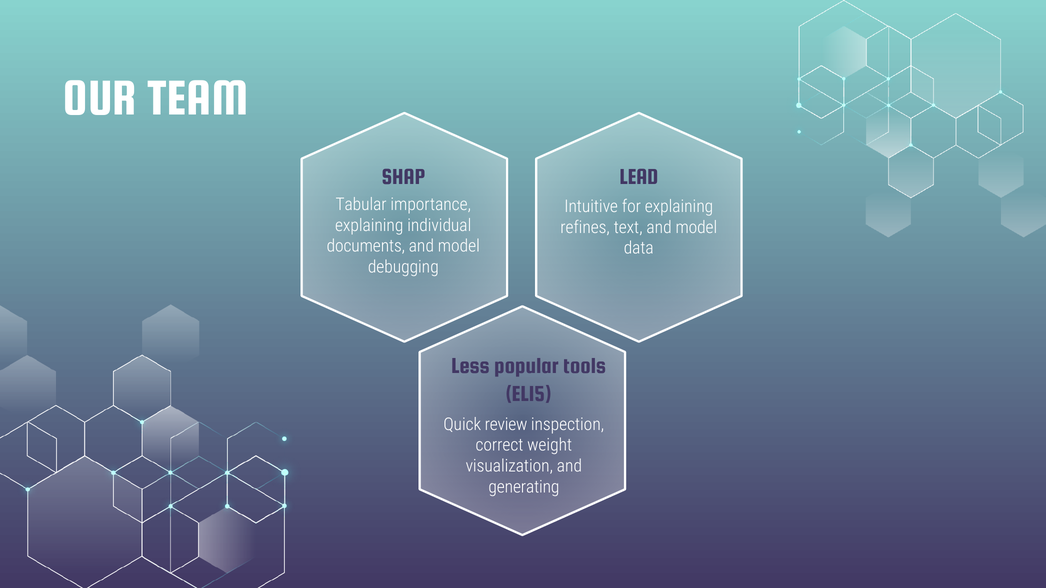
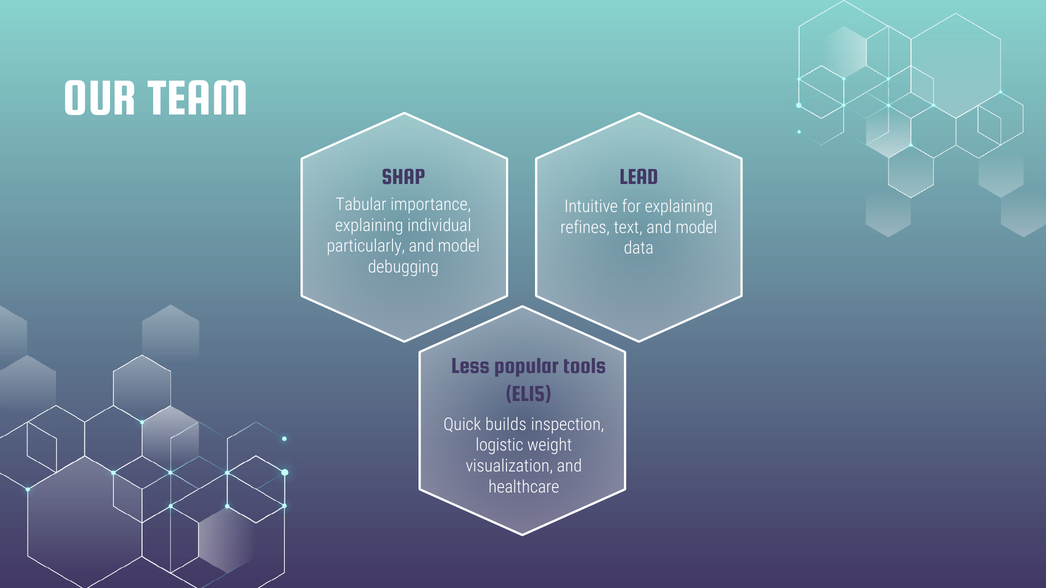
documents: documents -> particularly
review: review -> builds
correct: correct -> logistic
generating: generating -> healthcare
